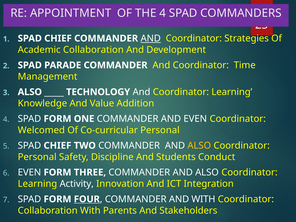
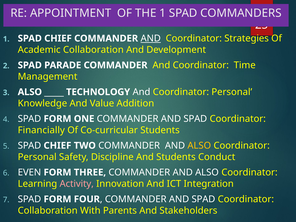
THE 4: 4 -> 1
And Coordinator Learning: Learning -> Personal
ONE COMMANDER AND EVEN: EVEN -> SPAD
Welcomed: Welcomed -> Financially
Co-curricular Personal: Personal -> Students
Activity colour: white -> pink
FOUR underline: present -> none
WITH at (203, 199): WITH -> SPAD
